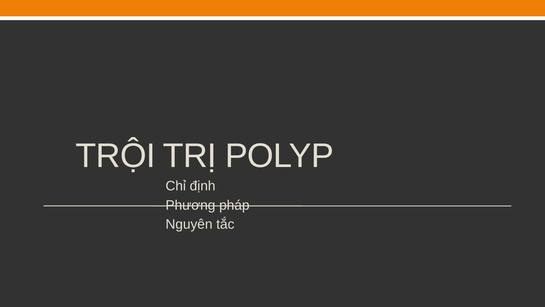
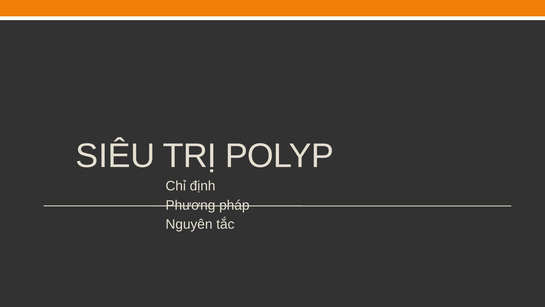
TRỘI: TRỘI -> SIÊU
